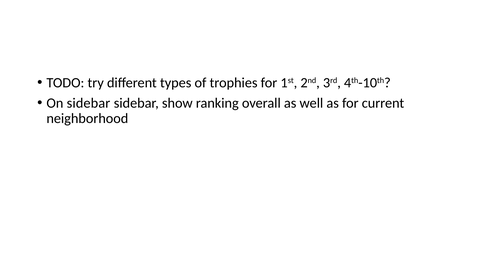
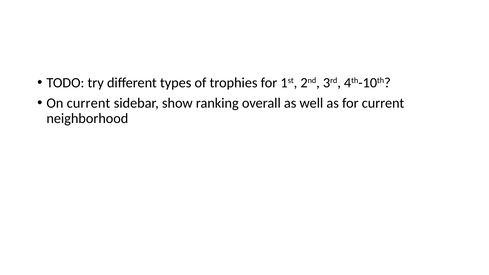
On sidebar: sidebar -> current
